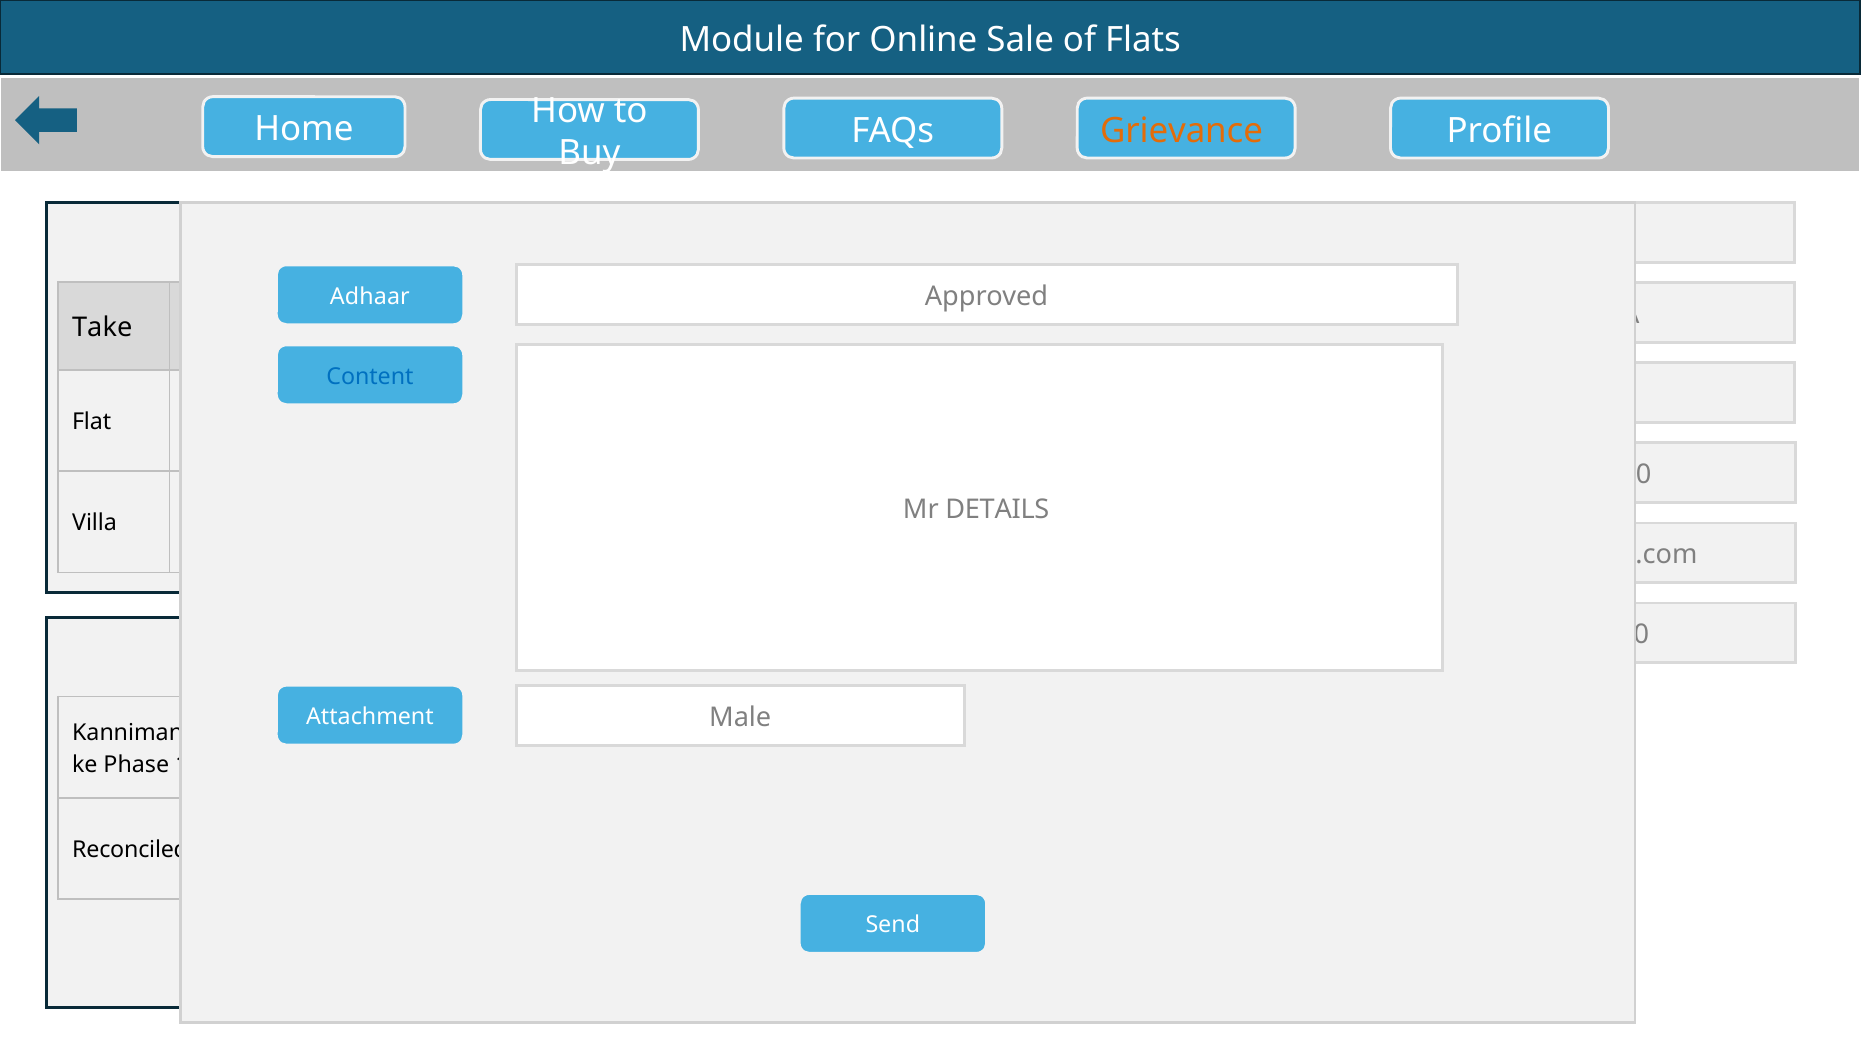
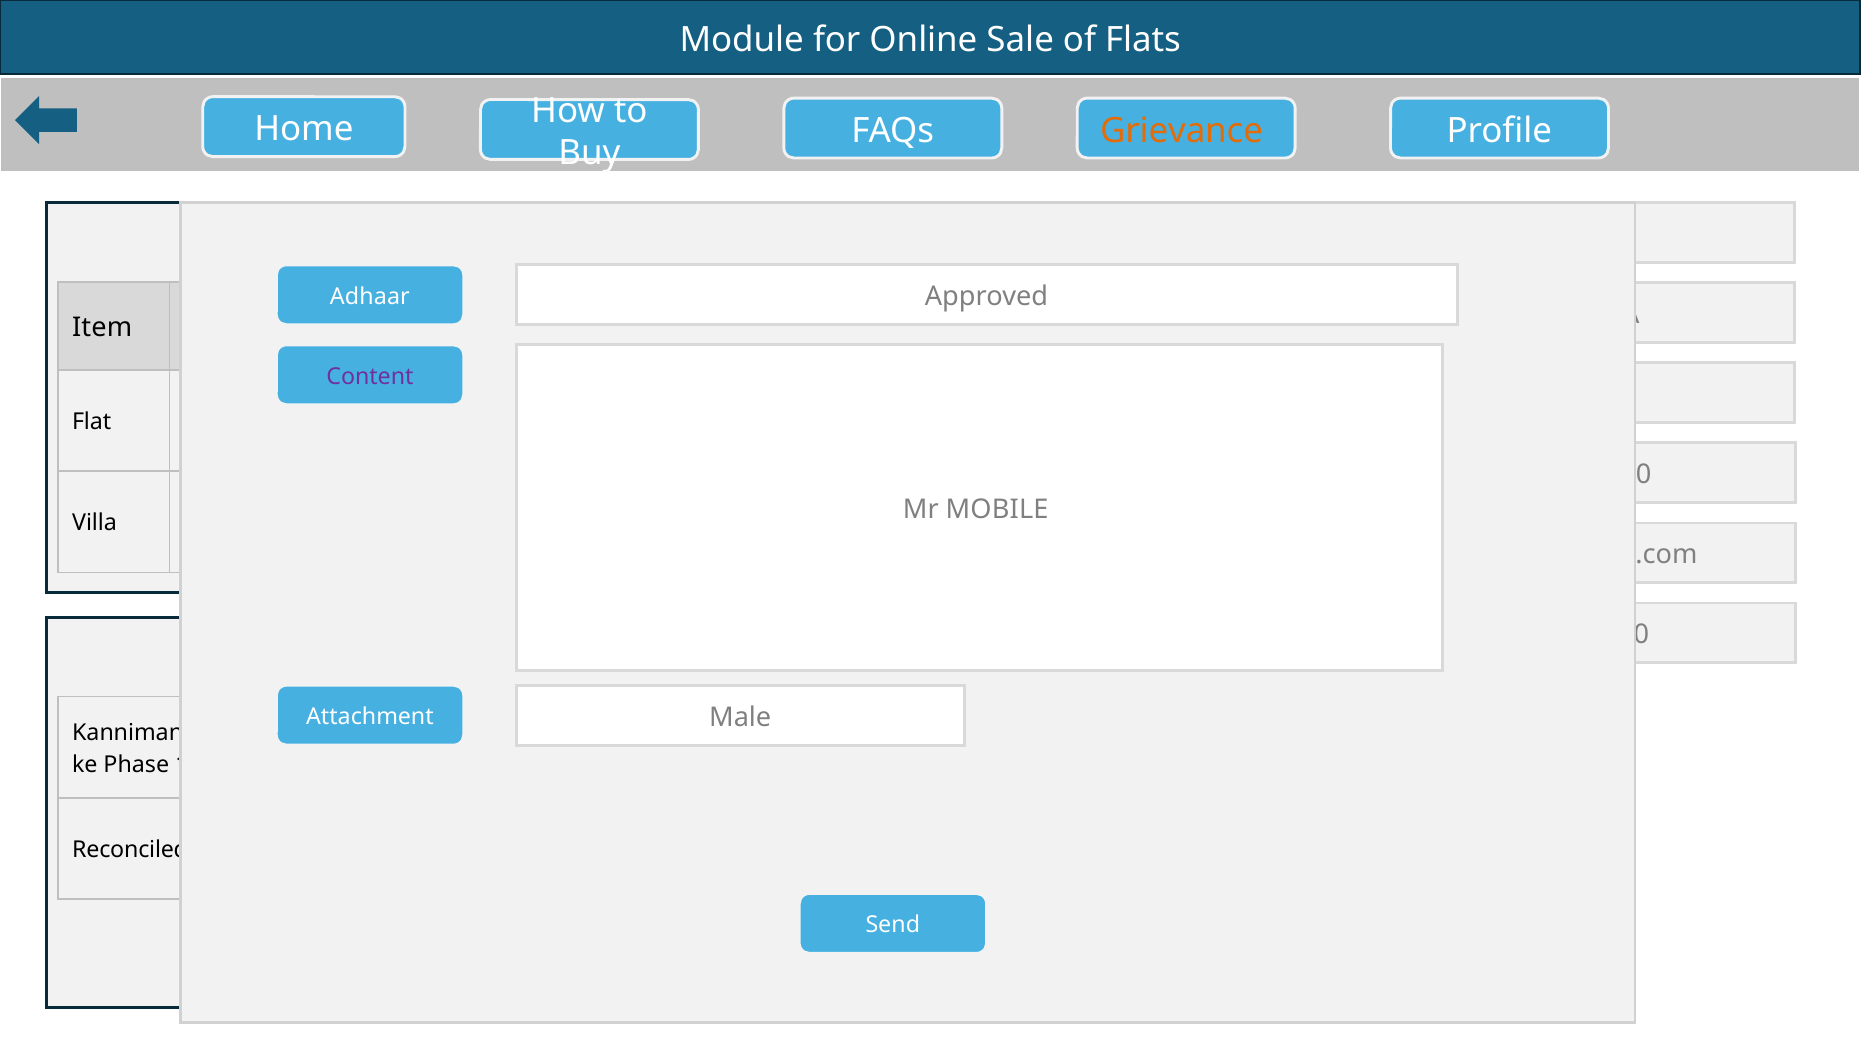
Take: Take -> Item
Content colour: blue -> purple
Mr DETAILS: DETAILS -> MOBILE
